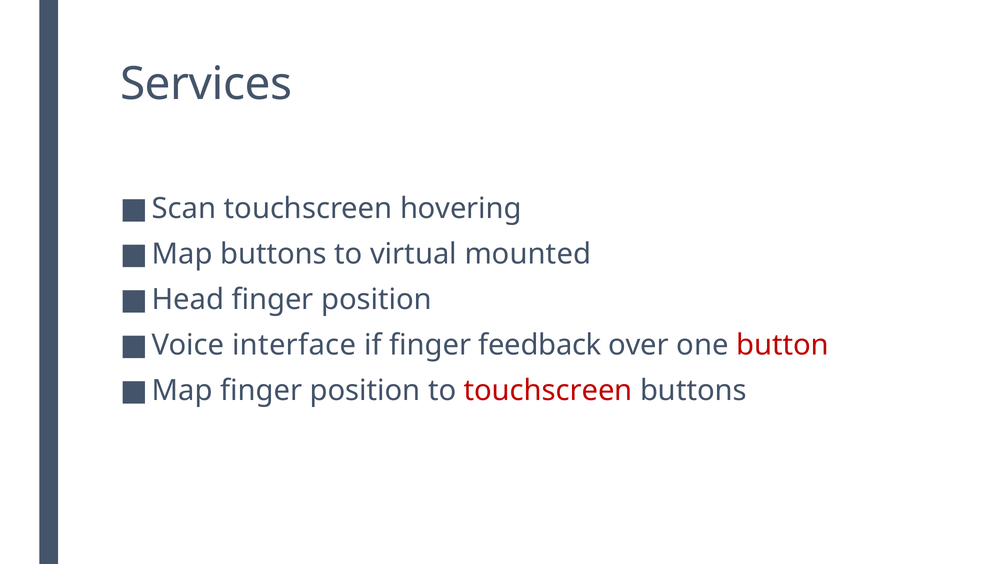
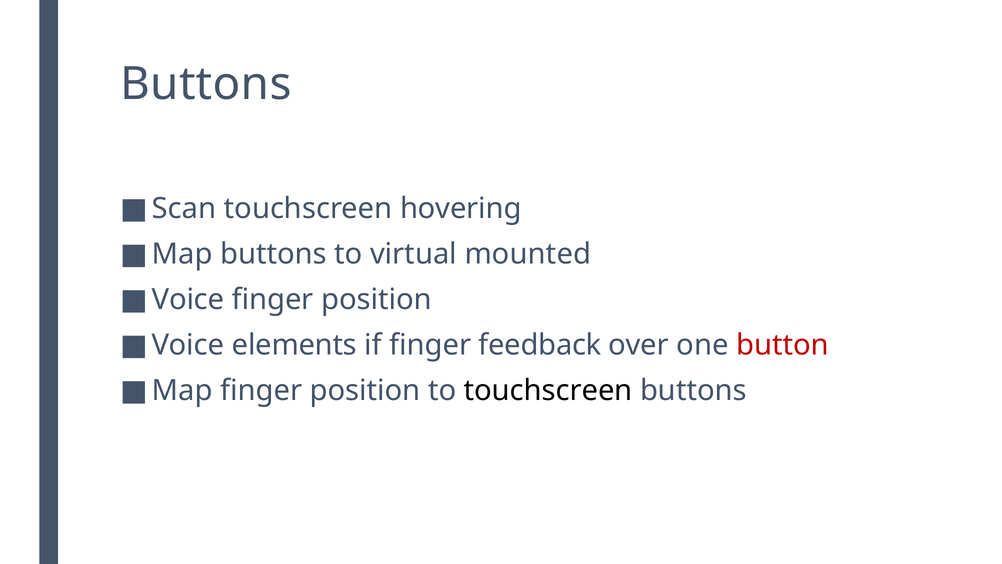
Services at (206, 84): Services -> Buttons
Head at (188, 299): Head -> Voice
interface: interface -> elements
touchscreen at (548, 390) colour: red -> black
